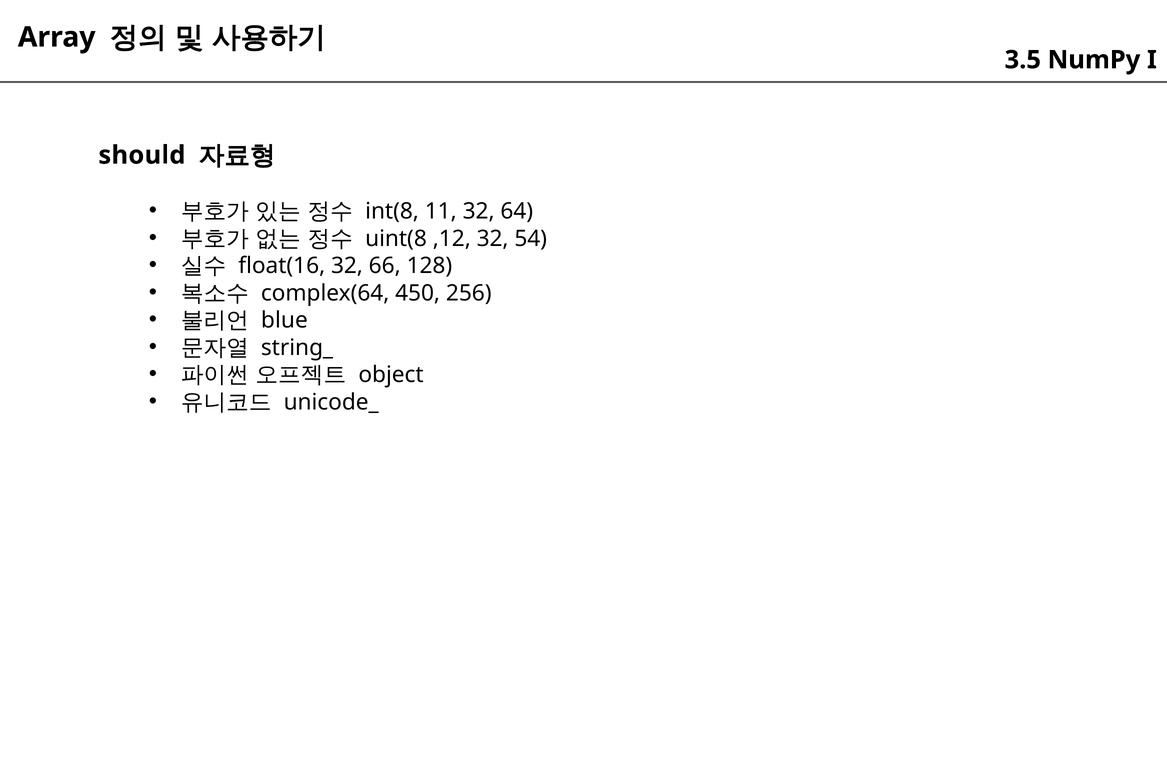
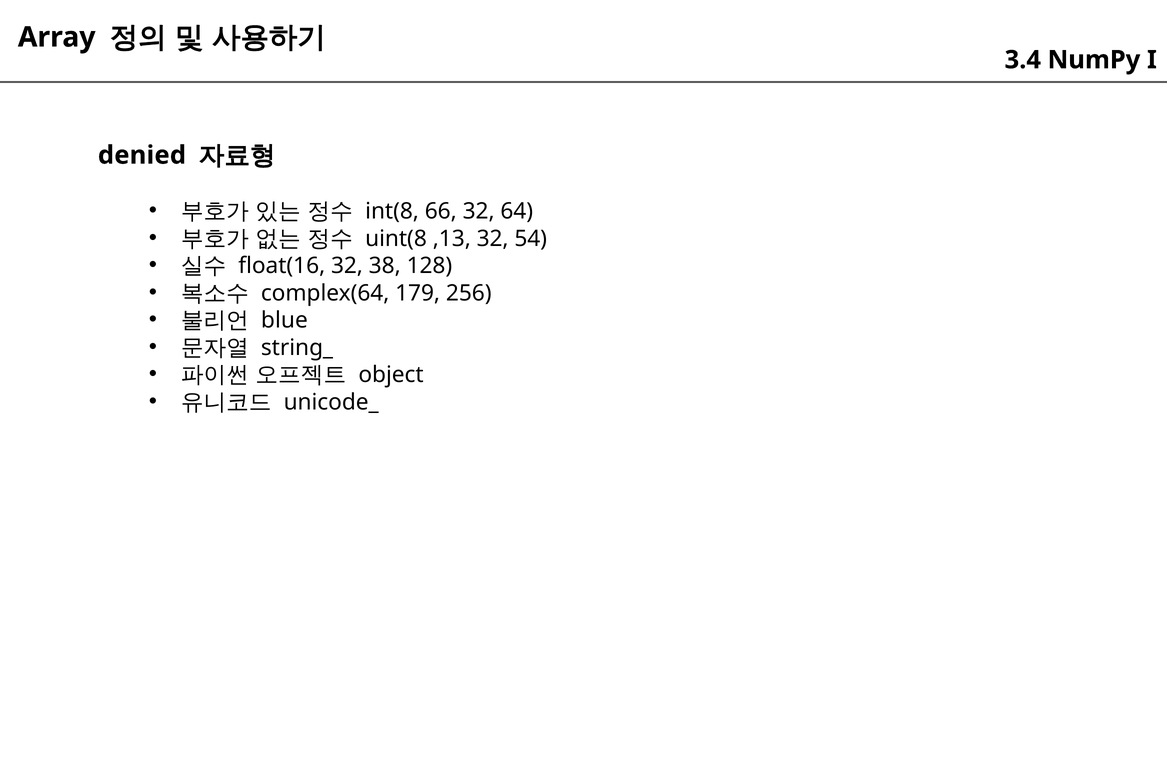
3.5: 3.5 -> 3.4
should: should -> denied
11: 11 -> 66
,12: ,12 -> ,13
66: 66 -> 38
450: 450 -> 179
